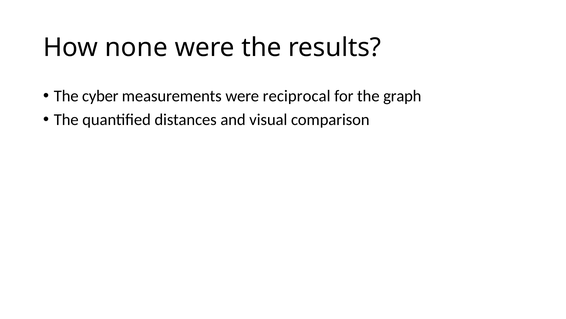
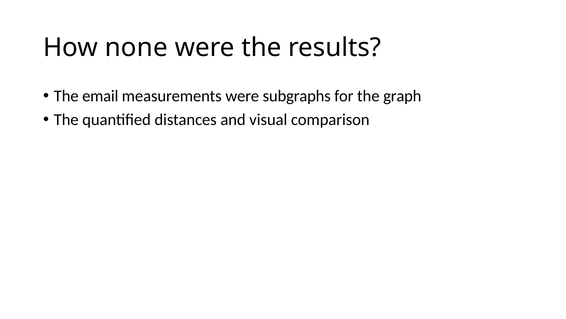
cyber: cyber -> email
reciprocal: reciprocal -> subgraphs
